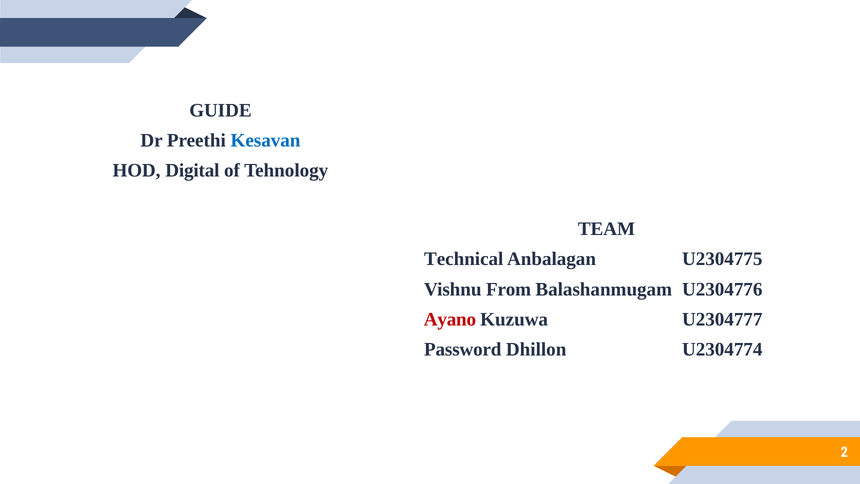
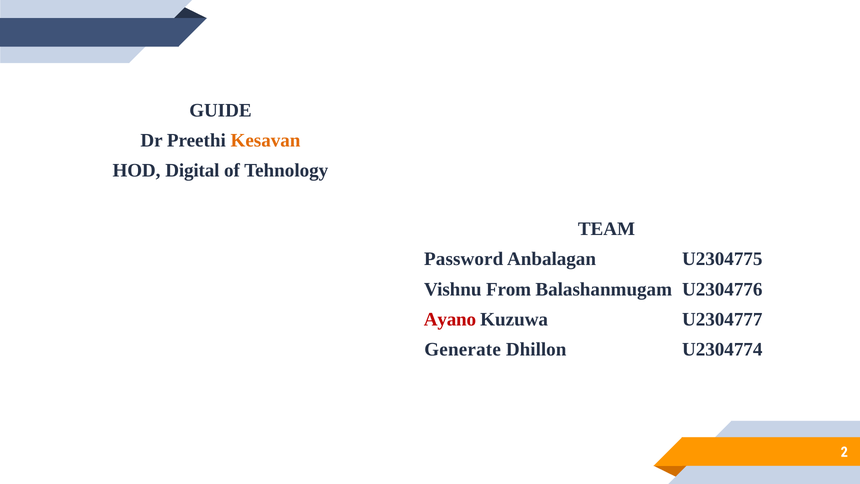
Kesavan colour: blue -> orange
Technical: Technical -> Password
Password: Password -> Generate
